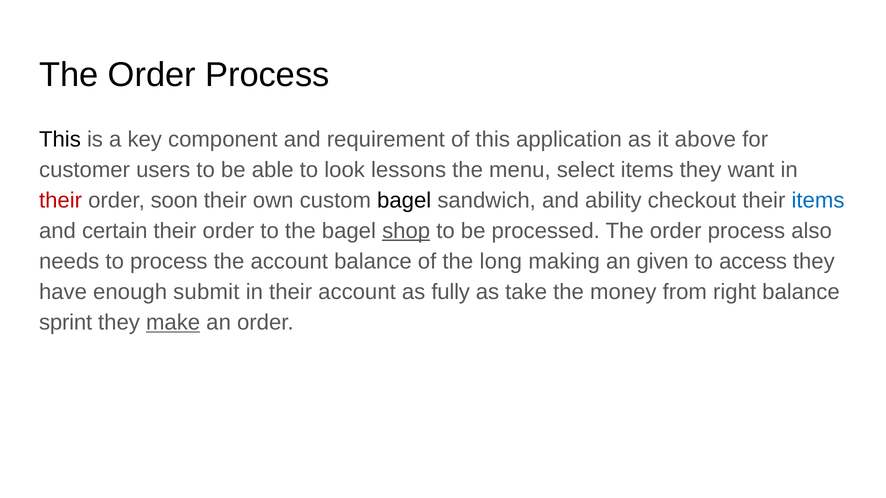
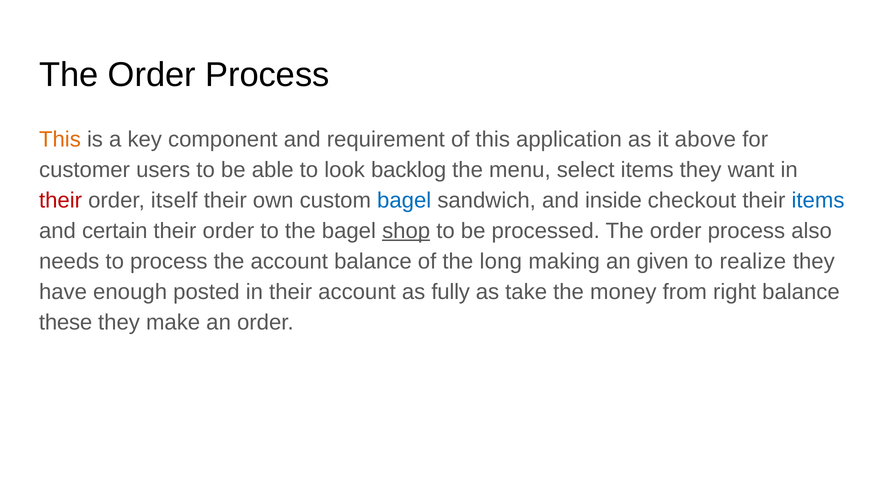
This at (60, 139) colour: black -> orange
lessons: lessons -> backlog
soon: soon -> itself
bagel at (404, 200) colour: black -> blue
ability: ability -> inside
access: access -> realize
submit: submit -> posted
sprint: sprint -> these
make underline: present -> none
